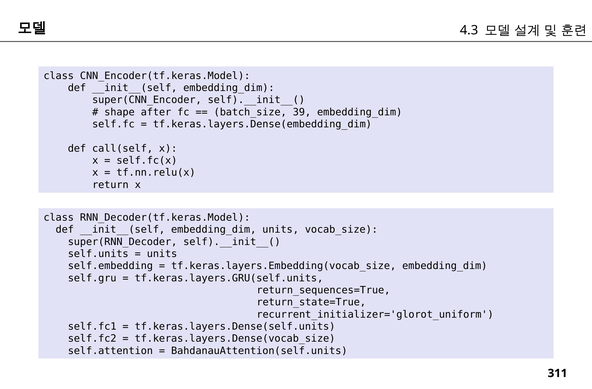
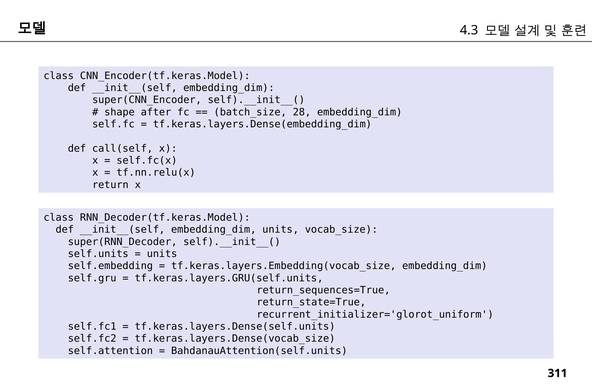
39: 39 -> 28
